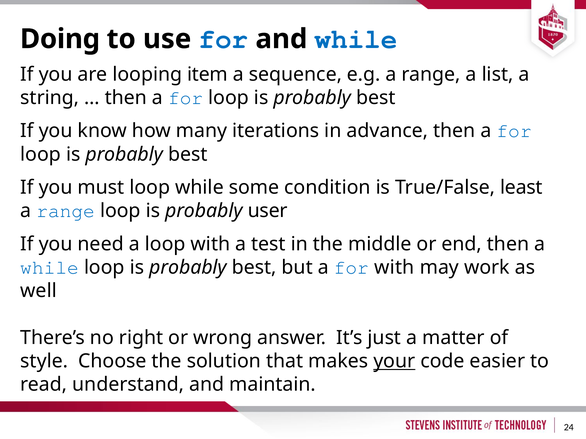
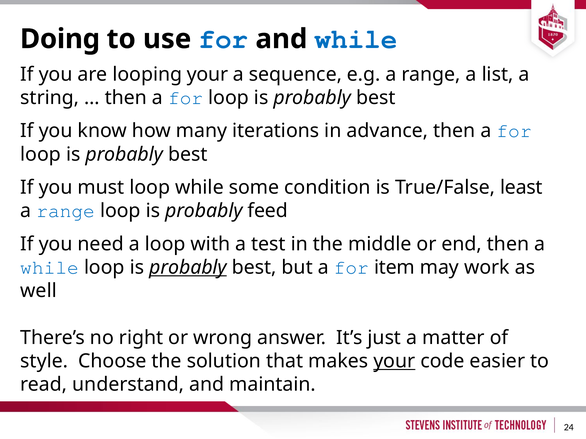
looping item: item -> your
user: user -> feed
probably at (188, 268) underline: none -> present
for with: with -> item
